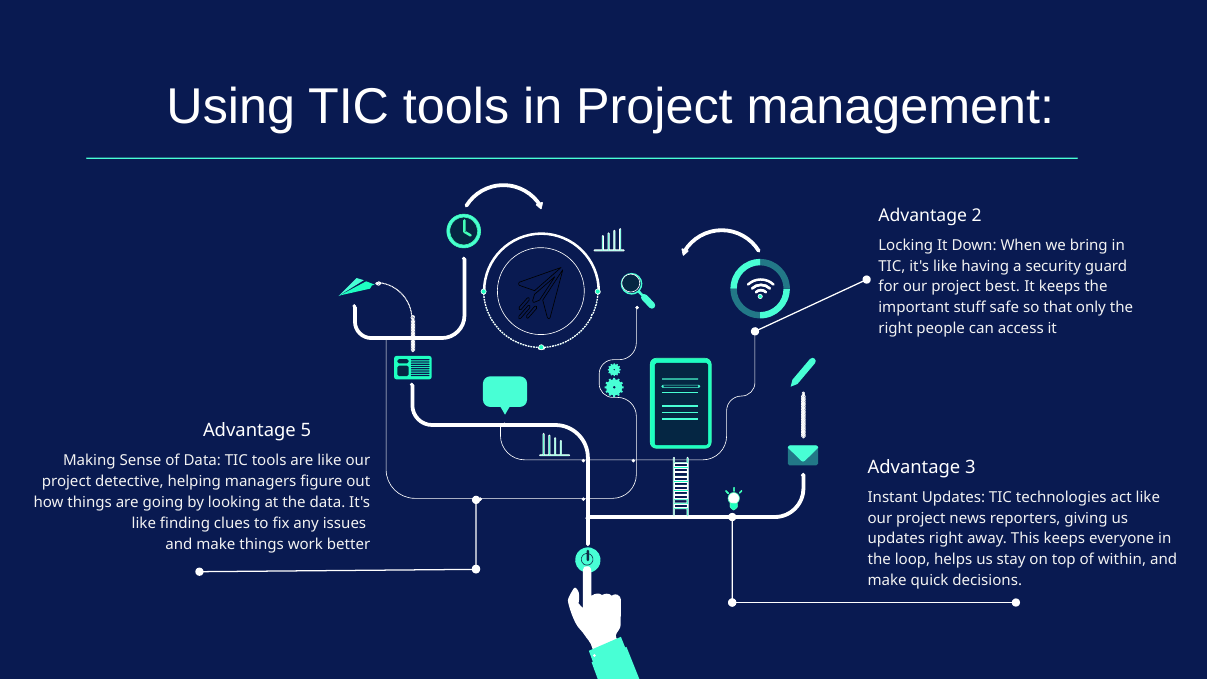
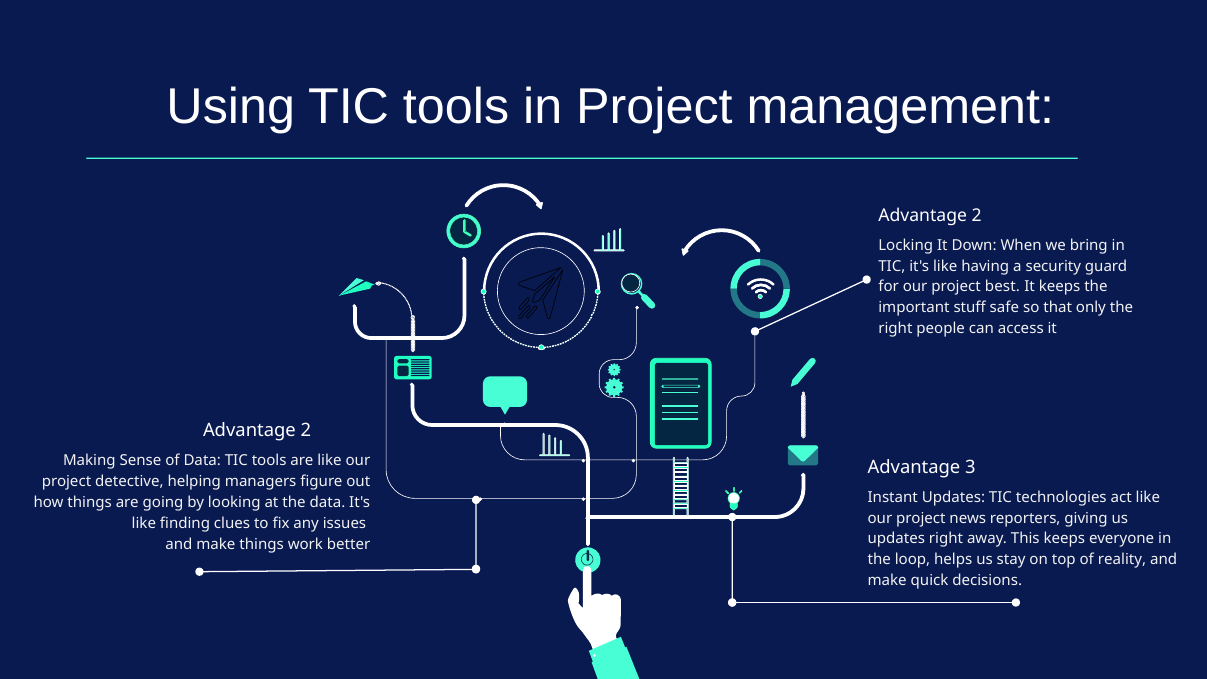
5 at (306, 431): 5 -> 2
within: within -> reality
